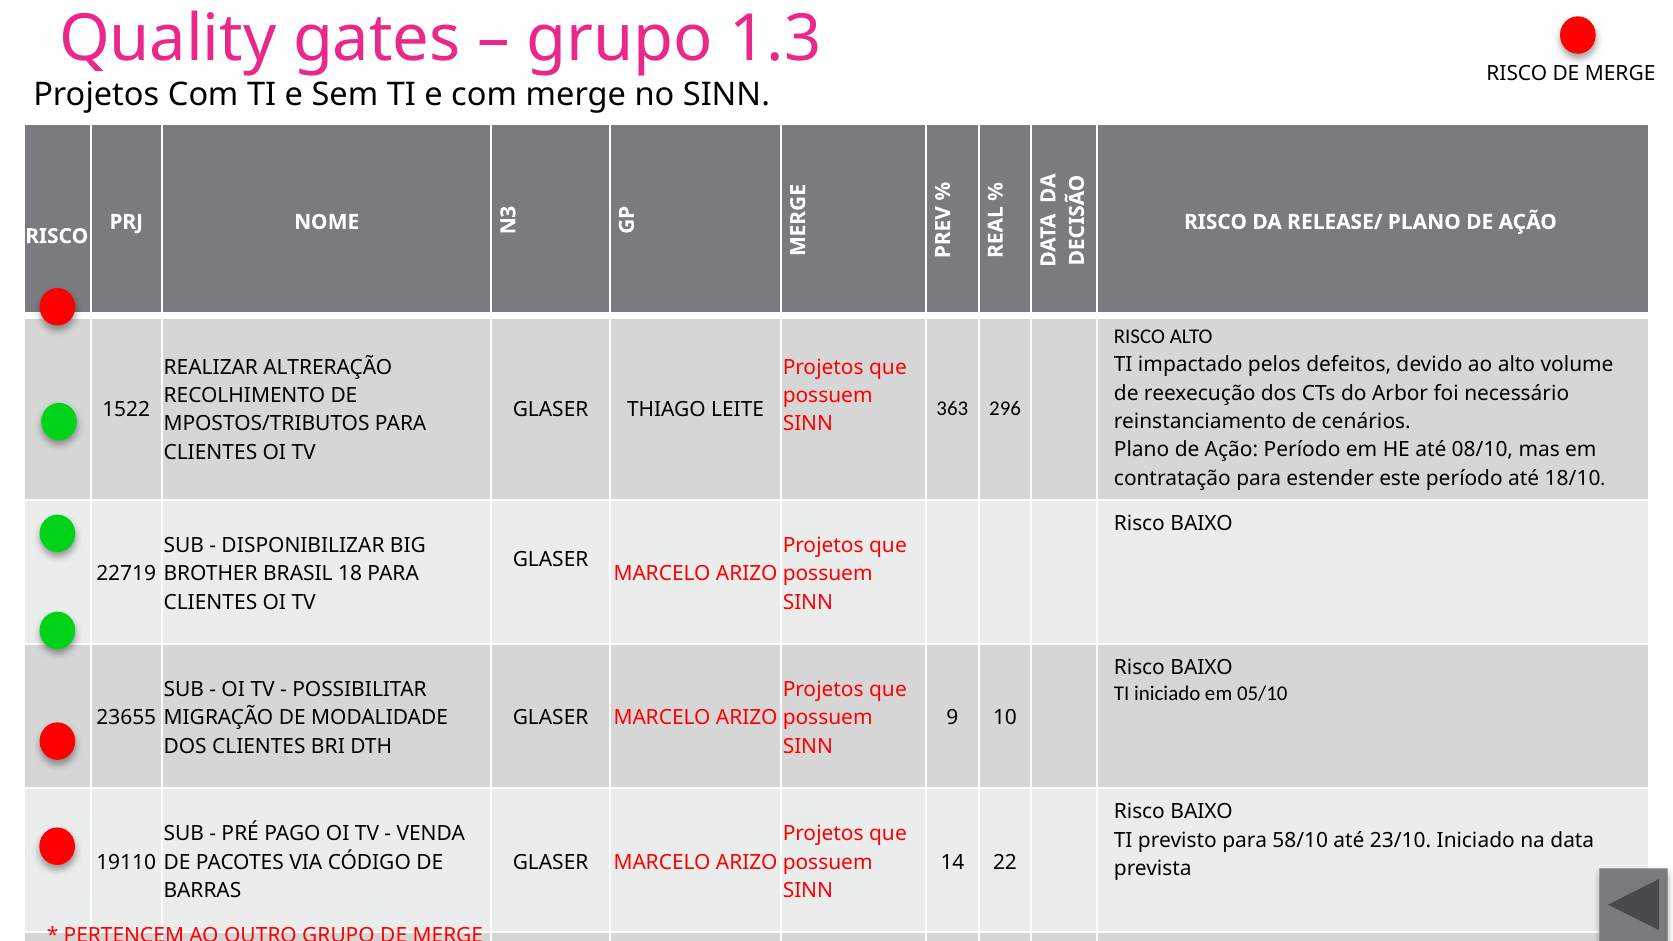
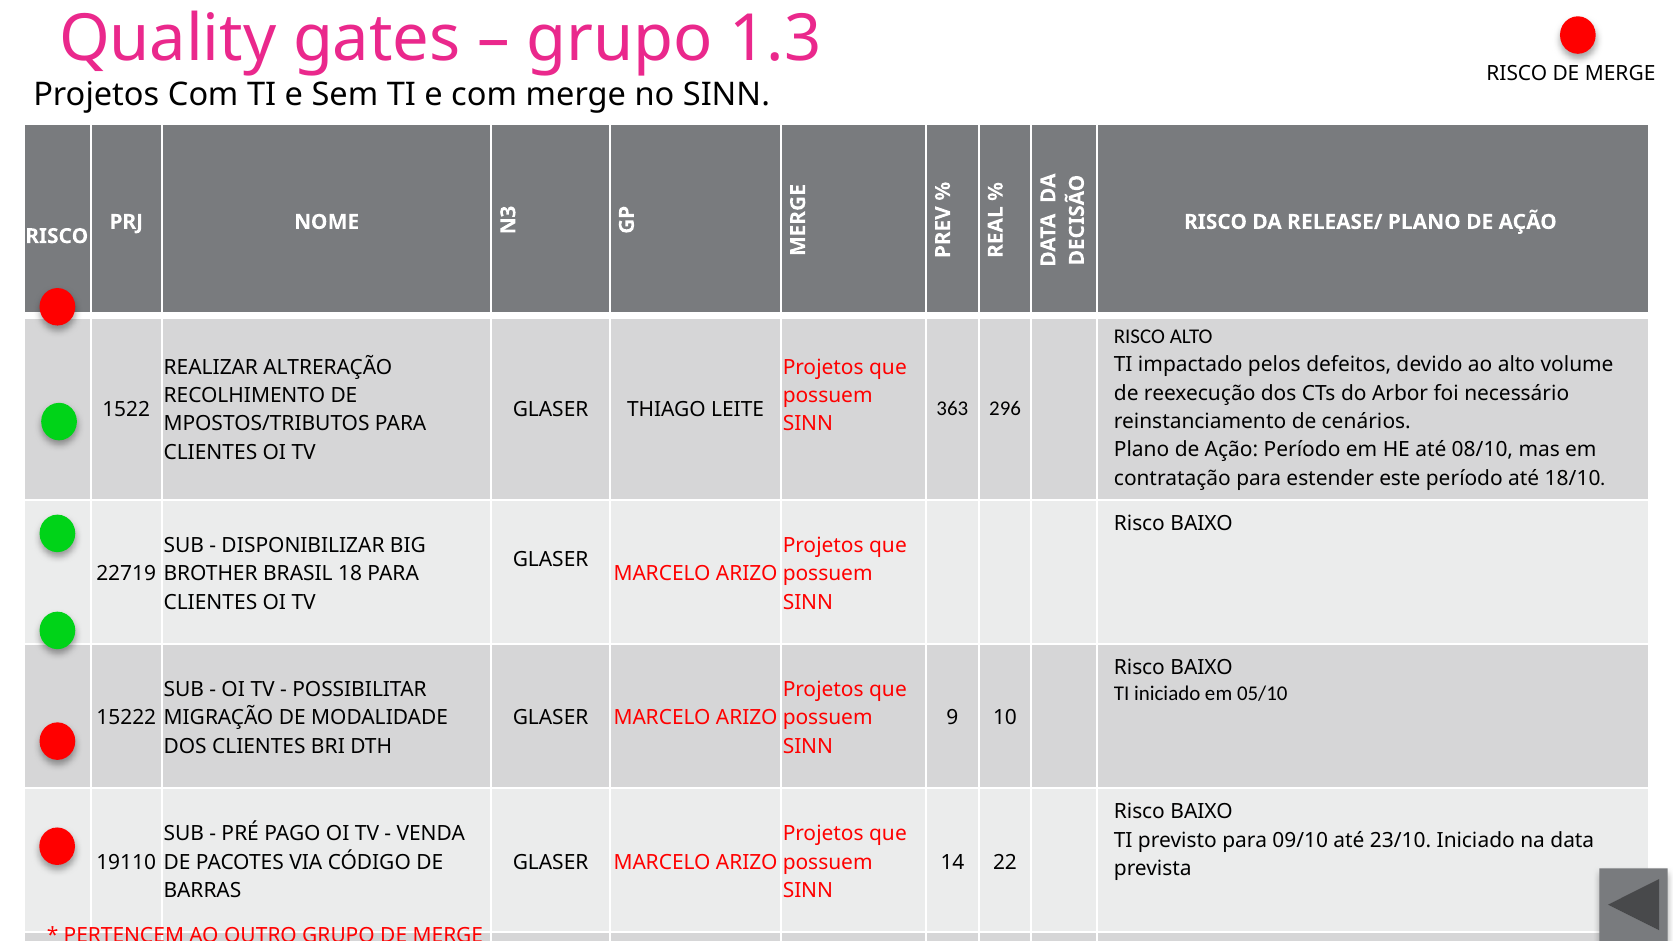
23655: 23655 -> 15222
58/10: 58/10 -> 09/10
